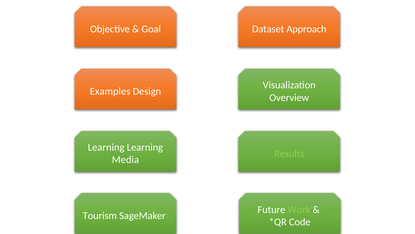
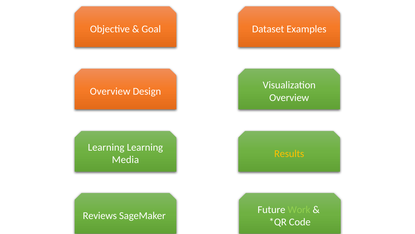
Approach: Approach -> Examples
Examples at (110, 91): Examples -> Overview
Results colour: light green -> yellow
Tourism: Tourism -> Reviews
